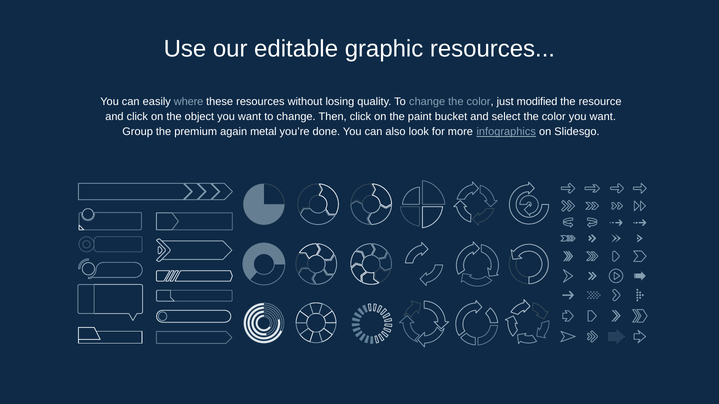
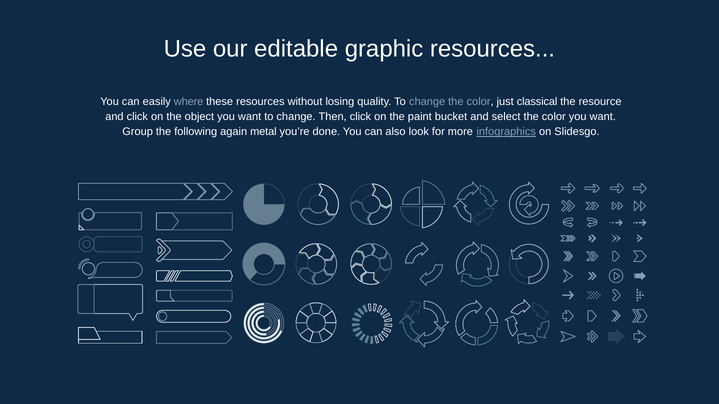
modified: modified -> classical
premium: premium -> following
